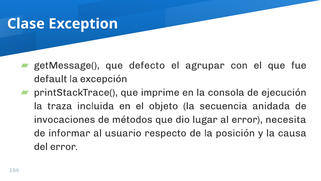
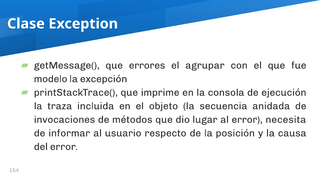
defecto: defecto -> errores
default: default -> modelo
